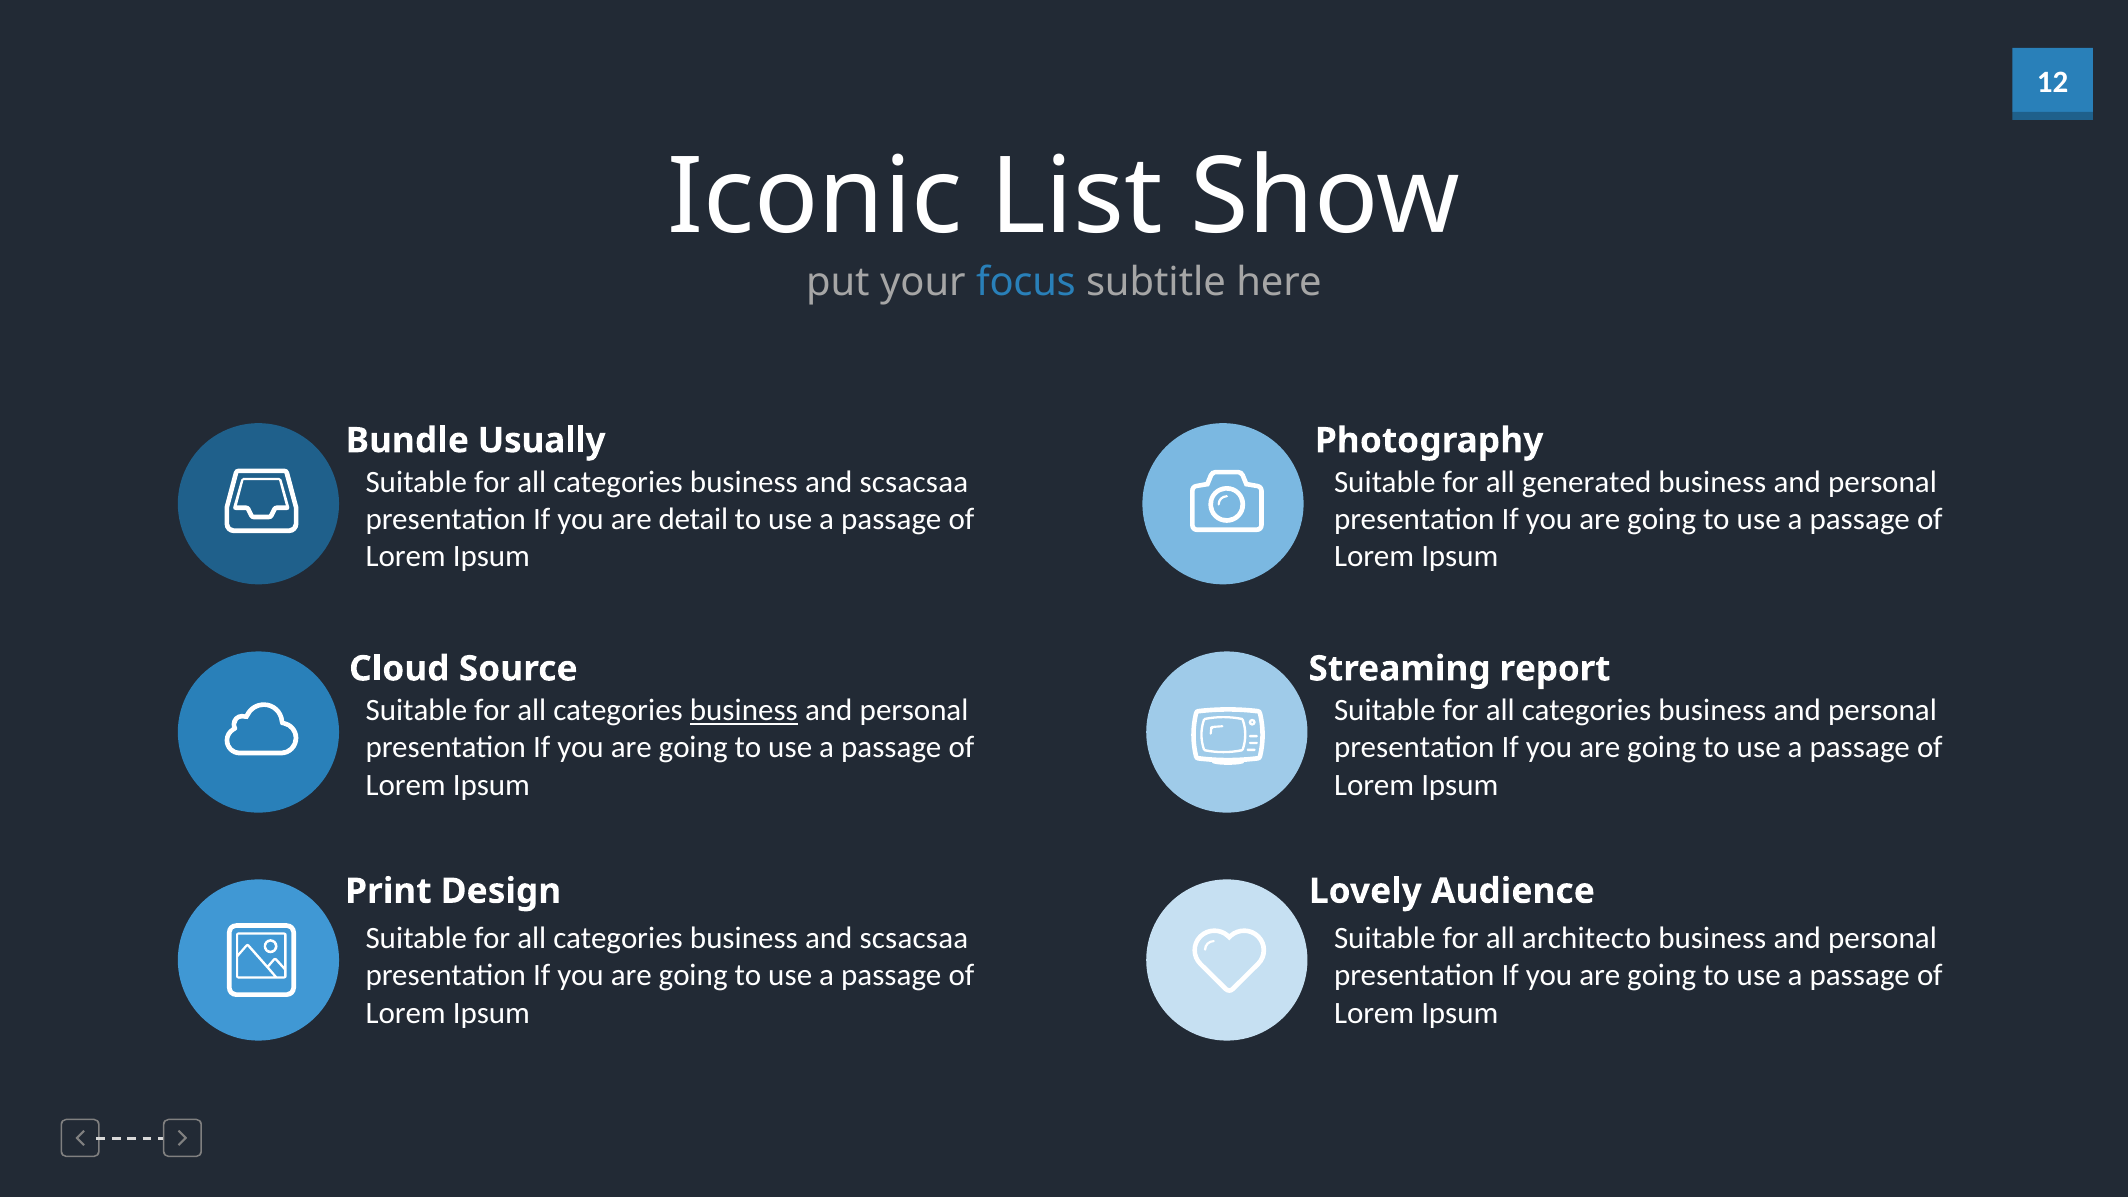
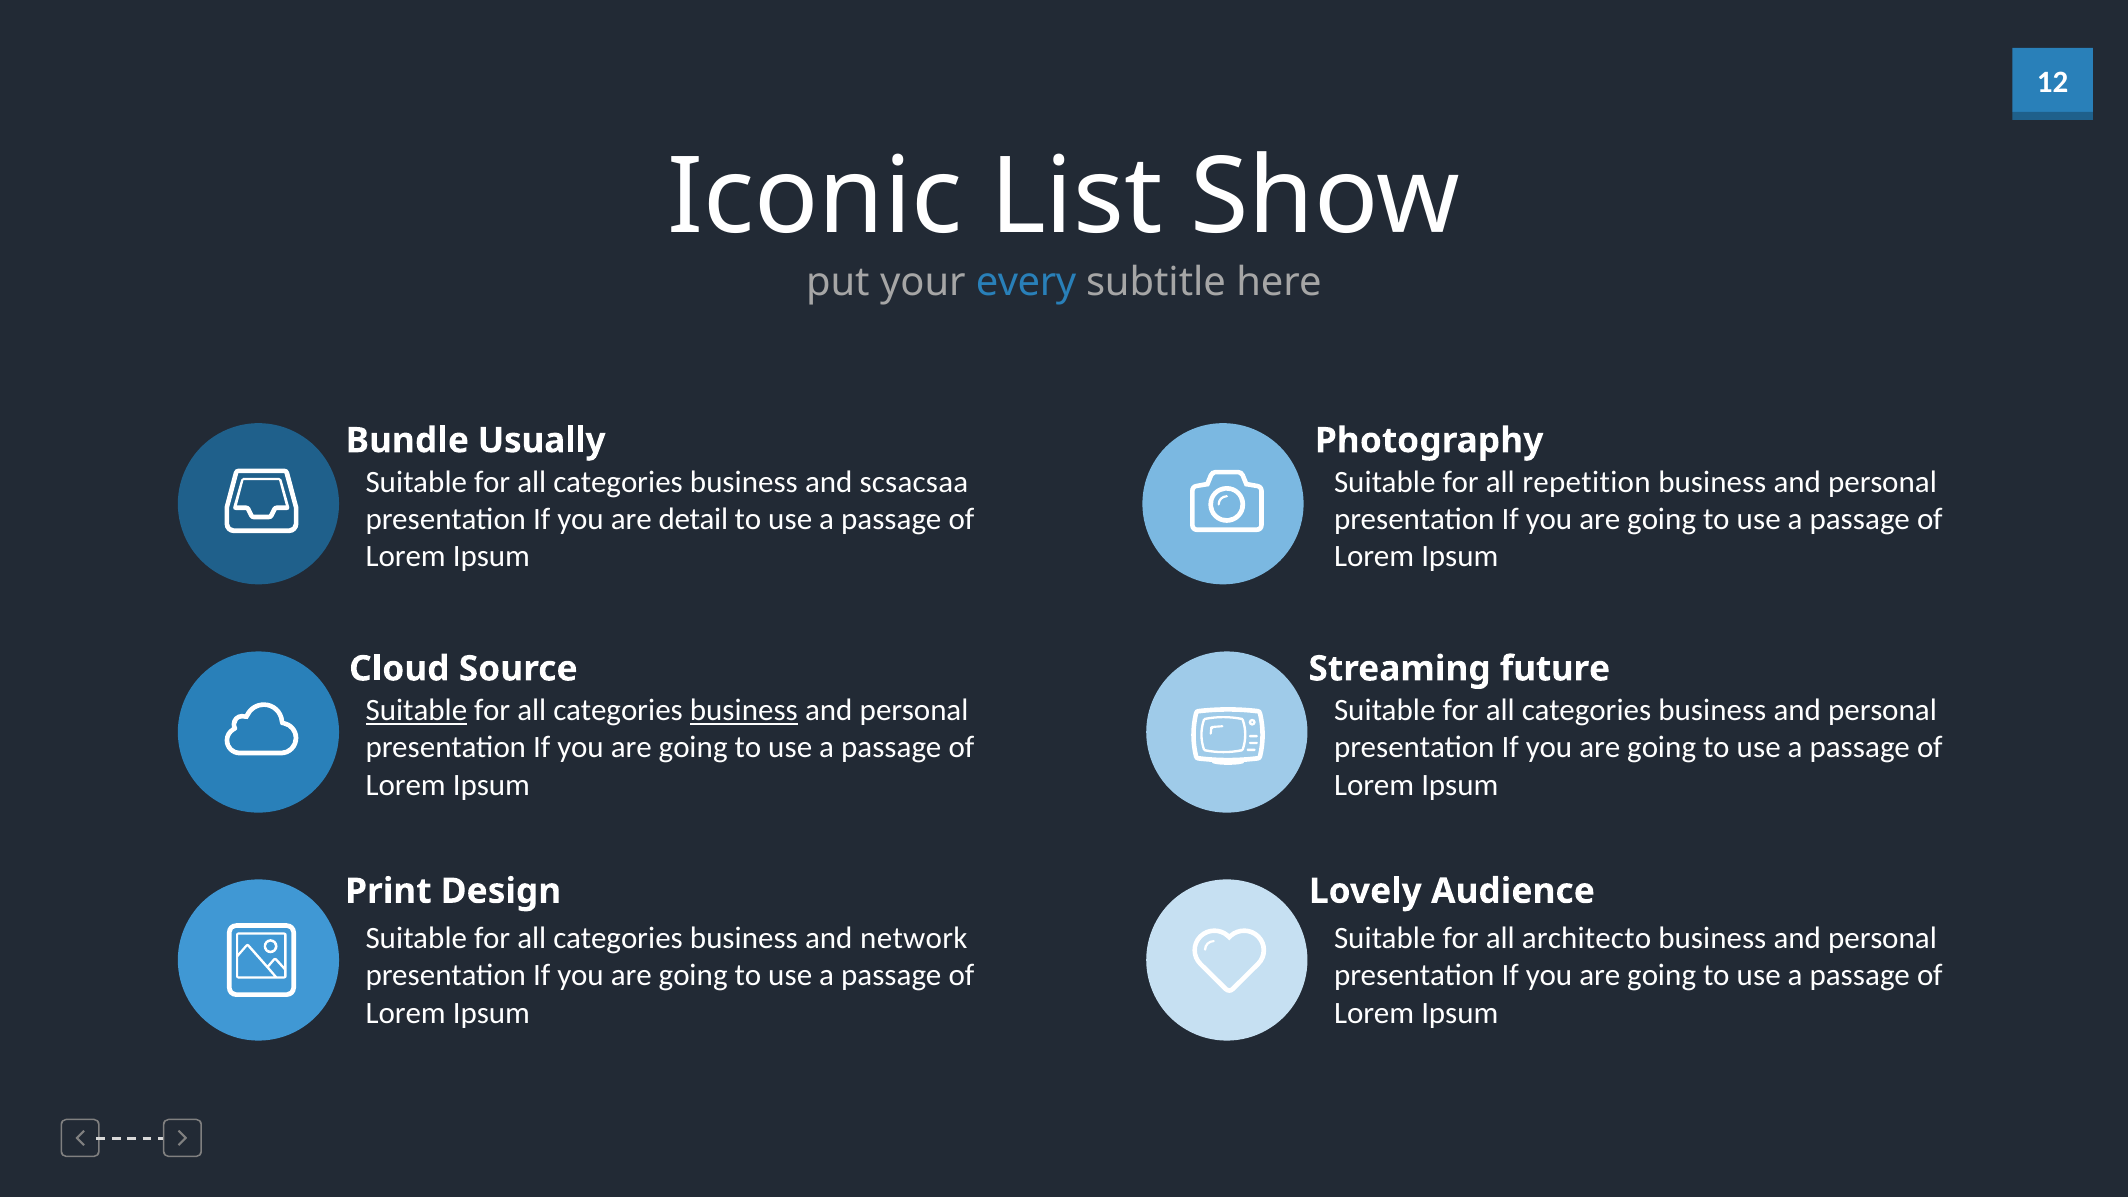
focus: focus -> every
generated: generated -> repetition
report: report -> future
Suitable at (416, 710) underline: none -> present
scsacsaa at (914, 938): scsacsaa -> network
